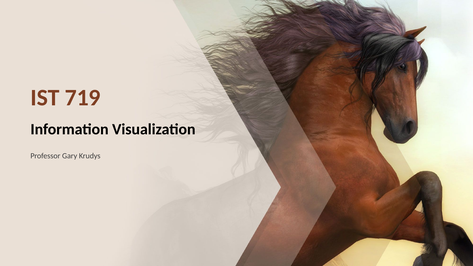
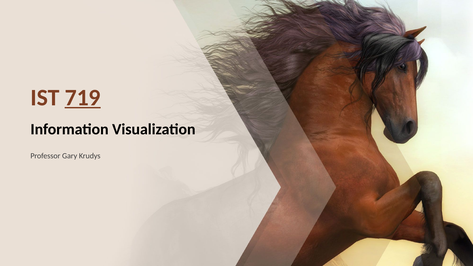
719 underline: none -> present
